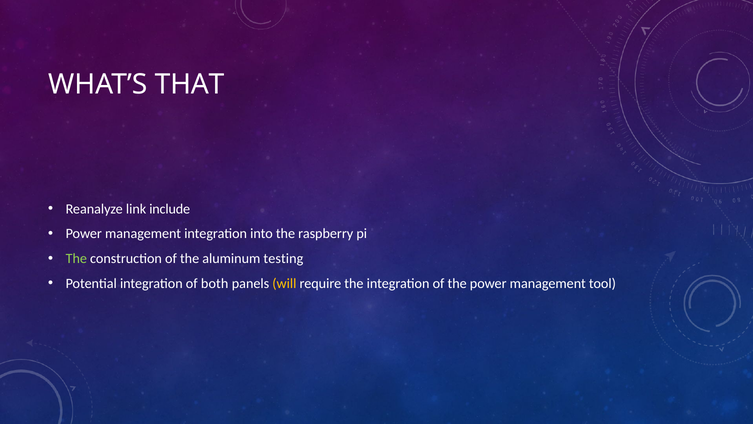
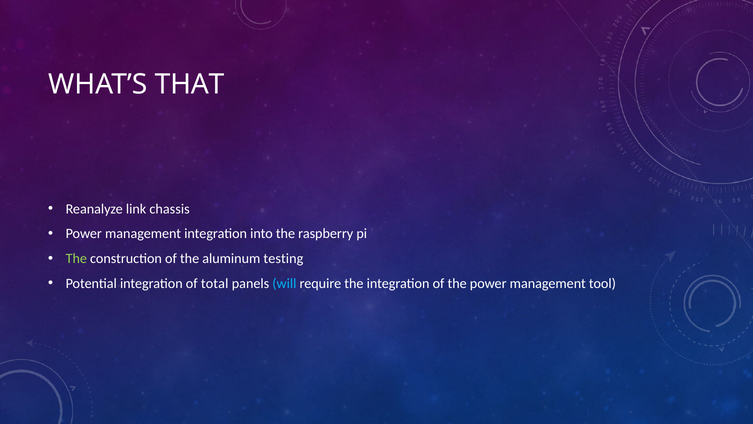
include: include -> chassis
both: both -> total
will colour: yellow -> light blue
